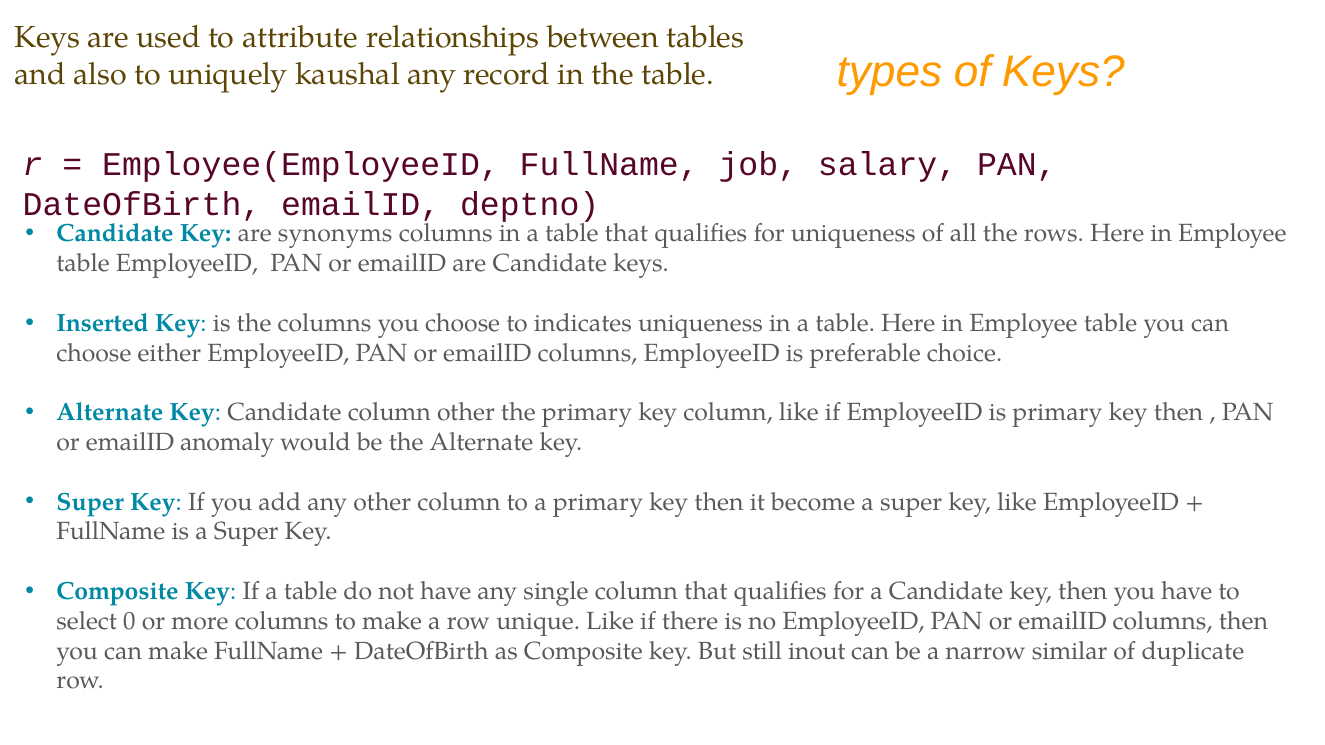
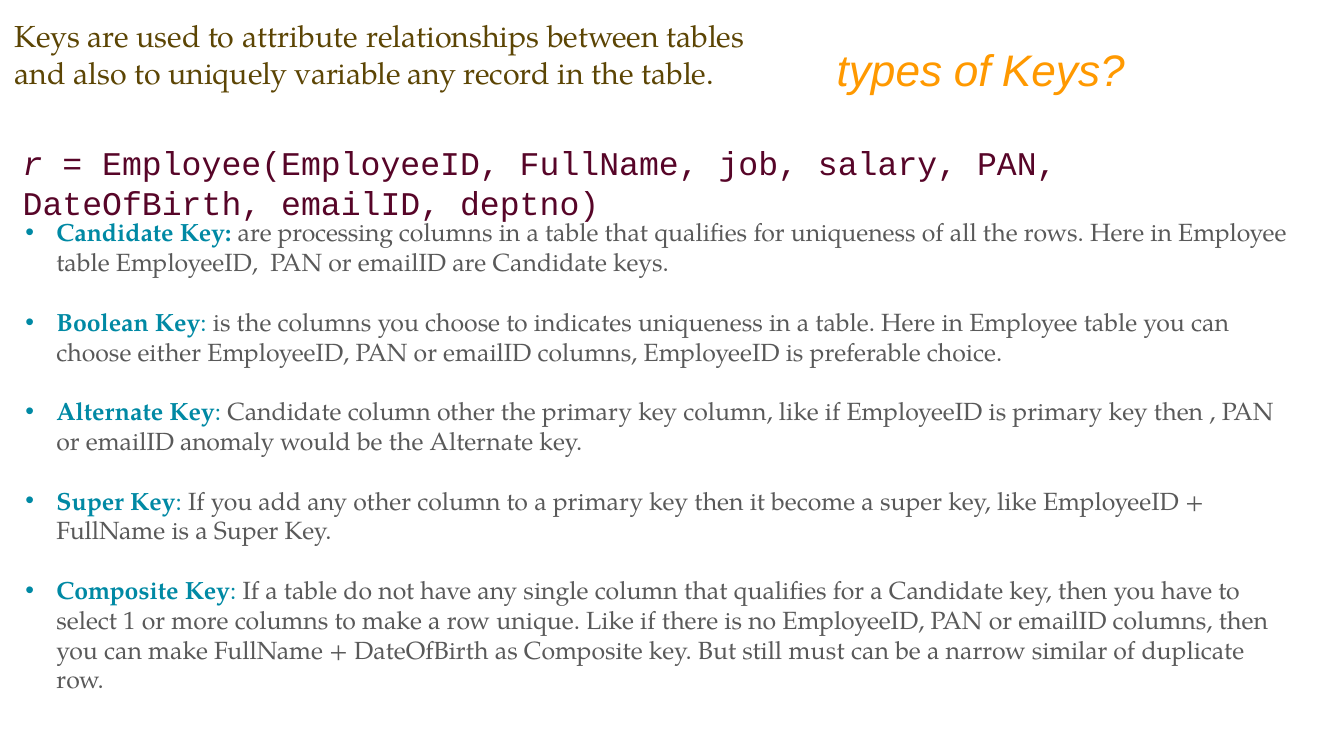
kaushal: kaushal -> variable
synonyms: synonyms -> processing
Inserted: Inserted -> Boolean
0: 0 -> 1
inout: inout -> must
